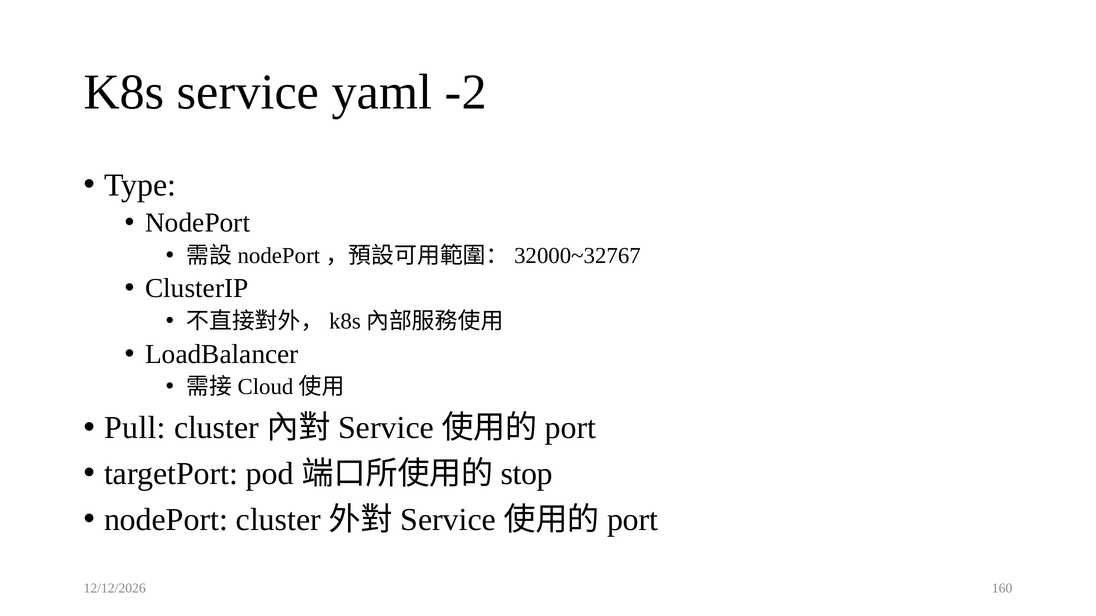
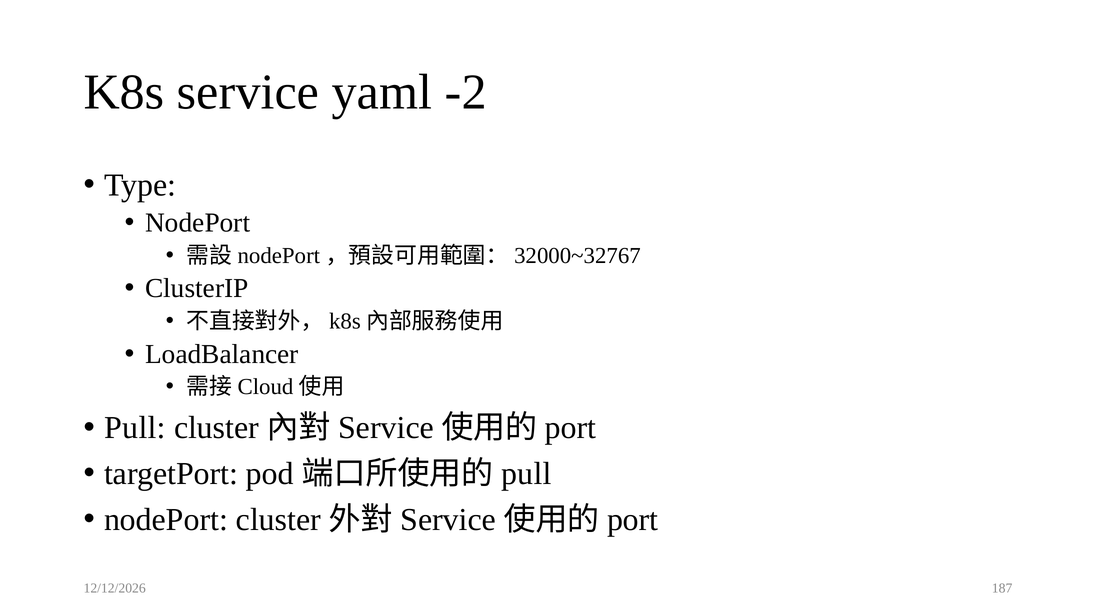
stop at (527, 474): stop -> pull
160: 160 -> 187
